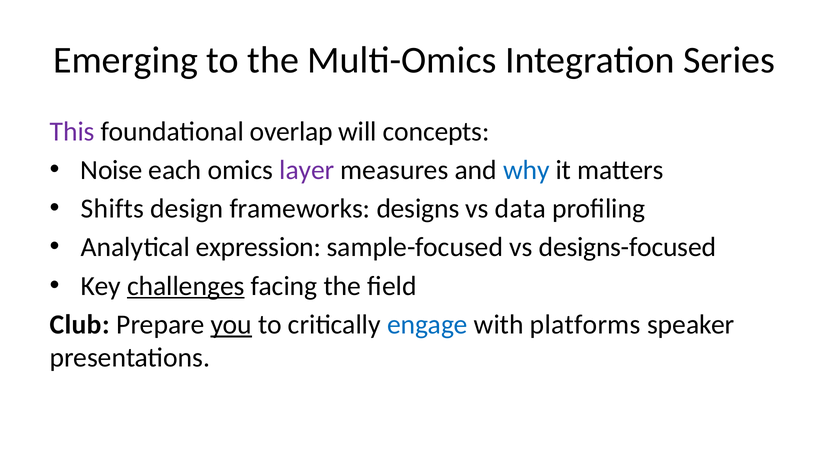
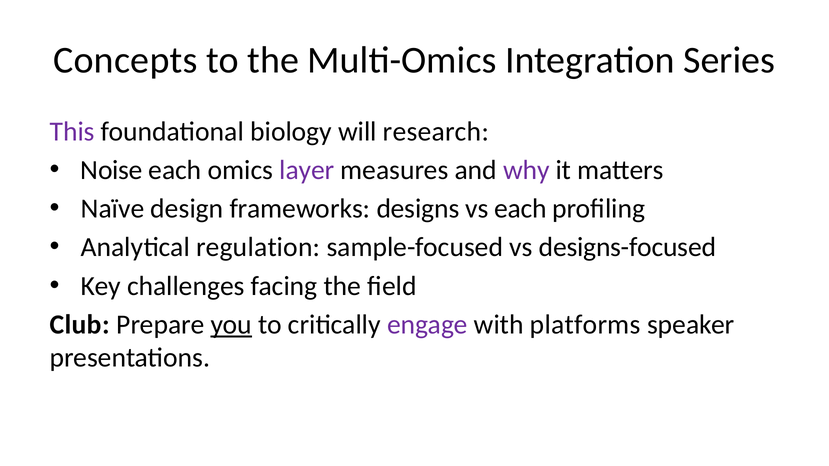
Emerging: Emerging -> Concepts
overlap: overlap -> biology
concepts: concepts -> research
why colour: blue -> purple
Shifts: Shifts -> Naïve
vs data: data -> each
expression: expression -> regulation
challenges underline: present -> none
engage colour: blue -> purple
